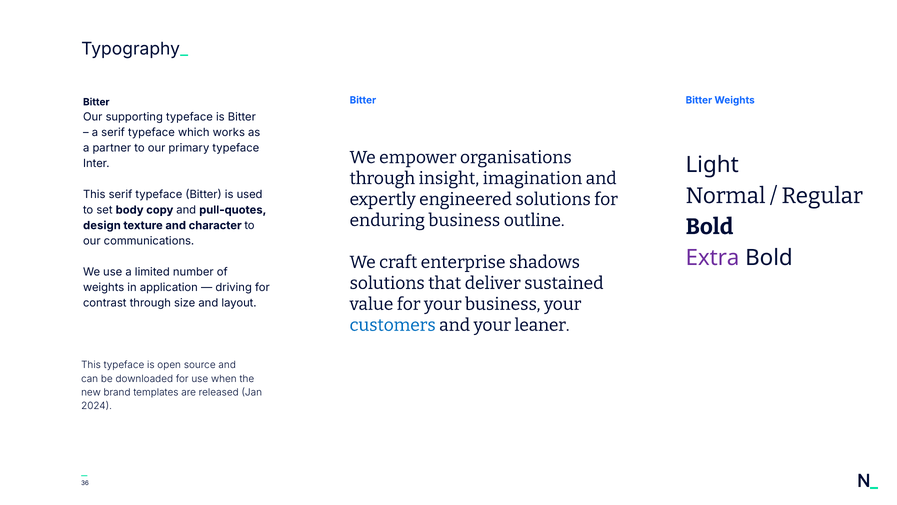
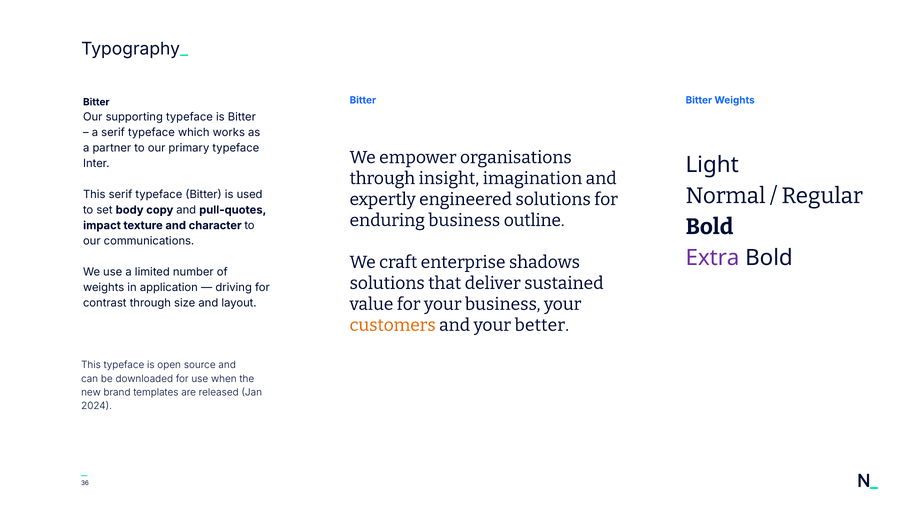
design: design -> impact
customers colour: blue -> orange
leaner: leaner -> better
